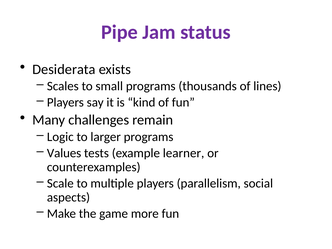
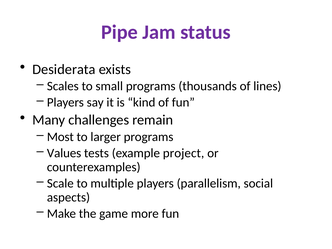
Logic: Logic -> Most
learner: learner -> project
